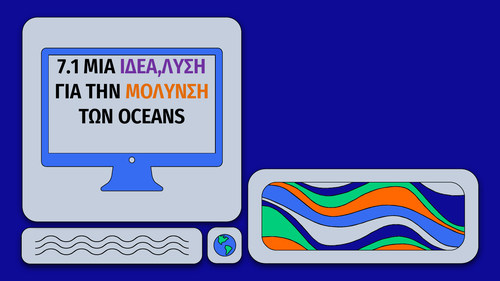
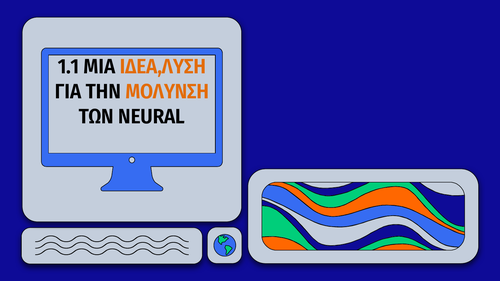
7.1: 7.1 -> 1.1
ΙΔΕΑ,ΛΥΣΗ colour: purple -> orange
OCEANS: OCEANS -> NEURAL
